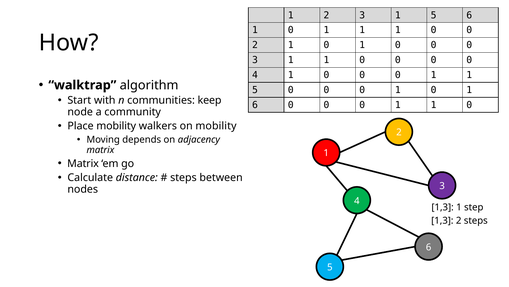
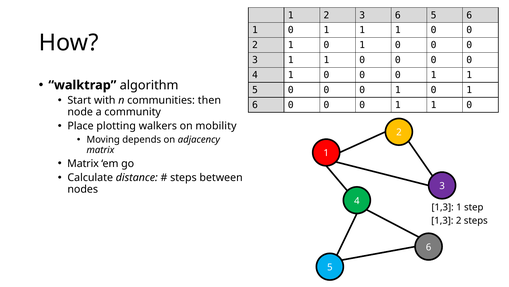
2 3 1: 1 -> 6
keep: keep -> then
Place mobility: mobility -> plotting
